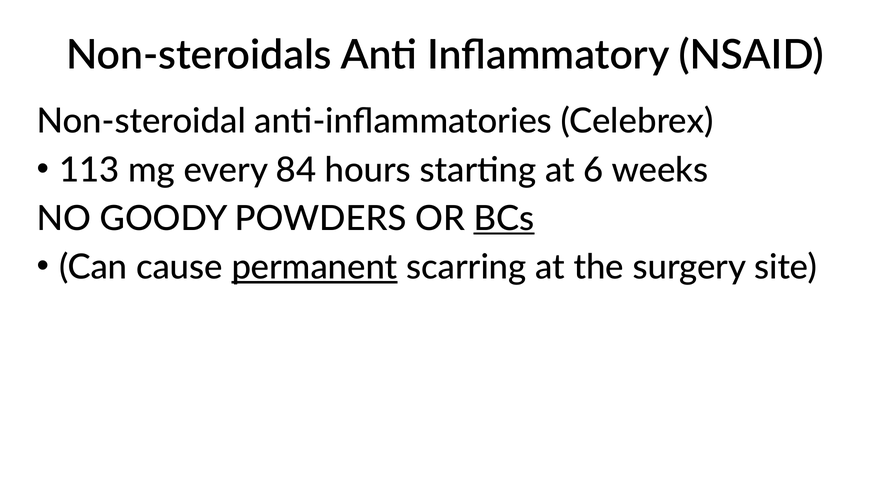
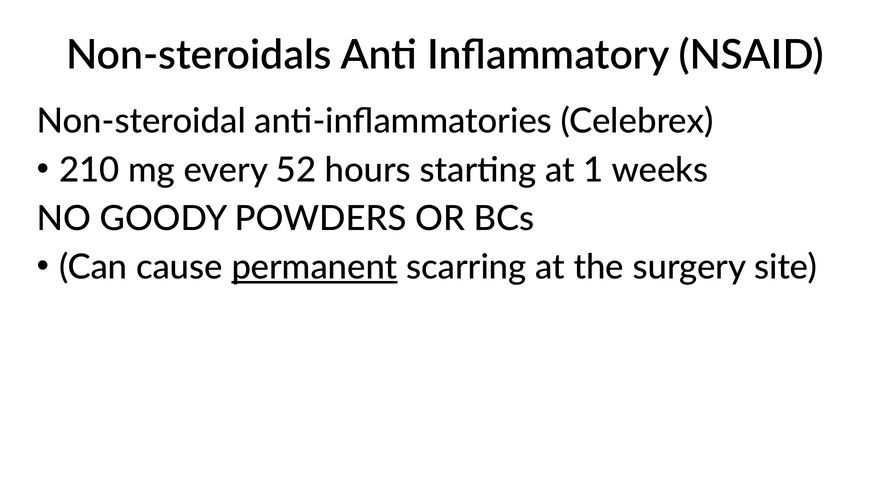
113: 113 -> 210
84: 84 -> 52
6: 6 -> 1
BCs underline: present -> none
